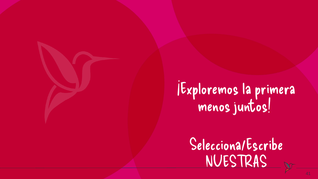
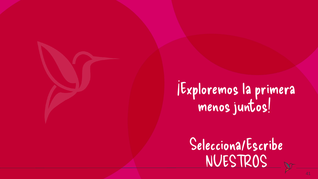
NUESTRAS: NUESTRAS -> NUESTROS
